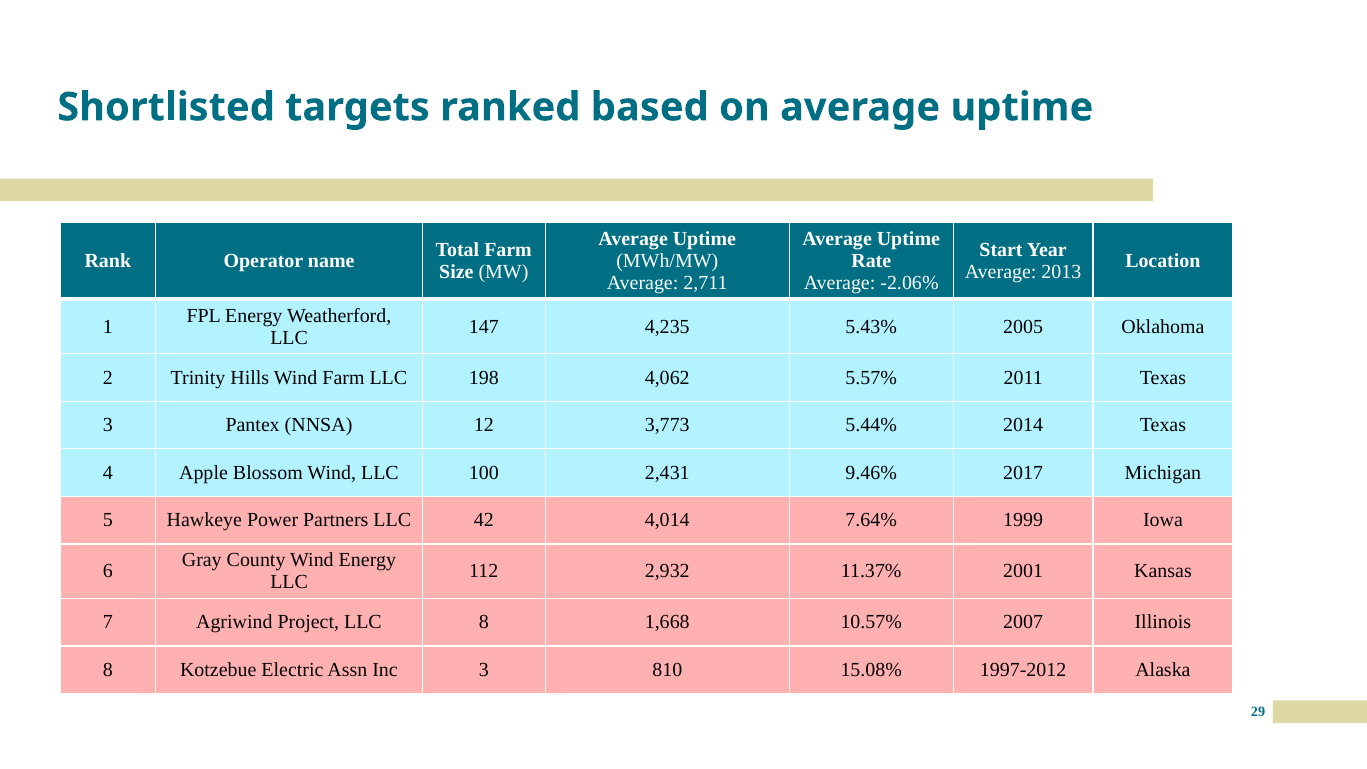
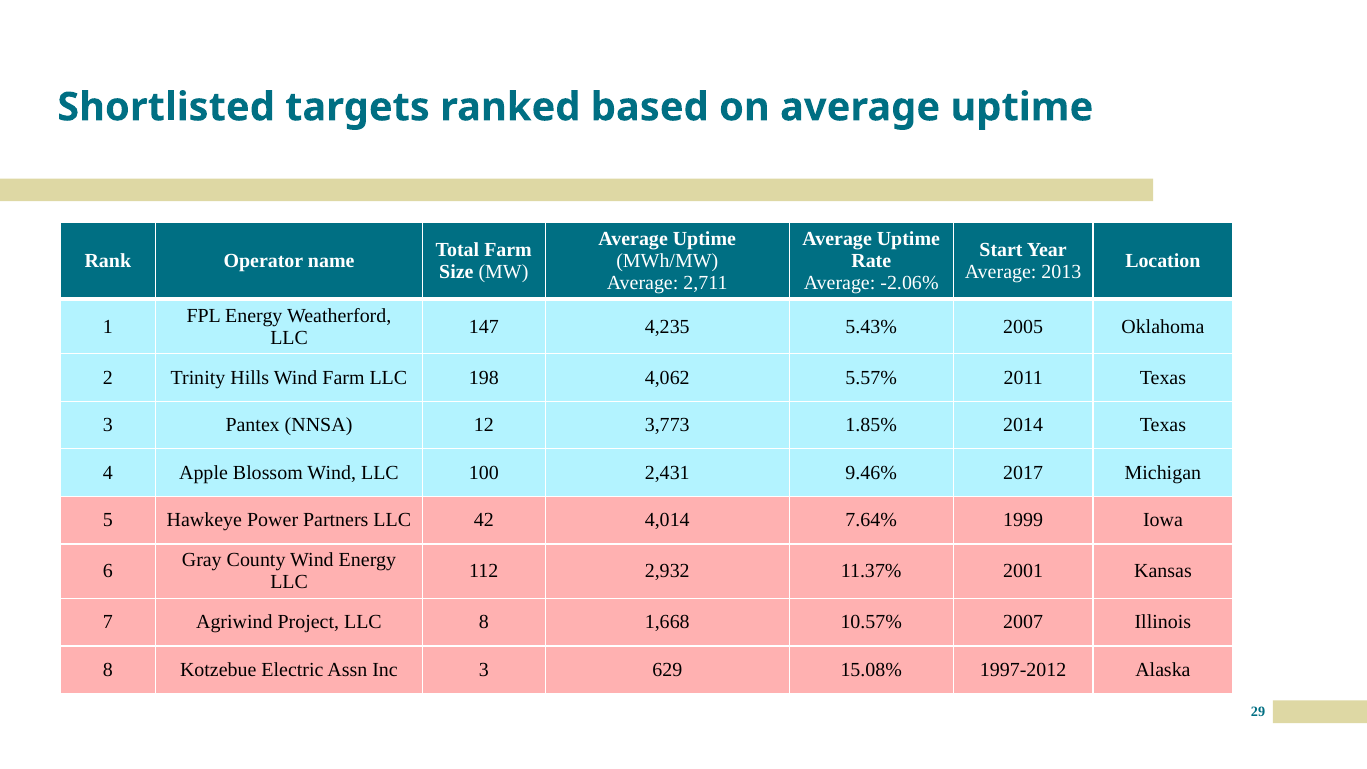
5.44%: 5.44% -> 1.85%
810: 810 -> 629
